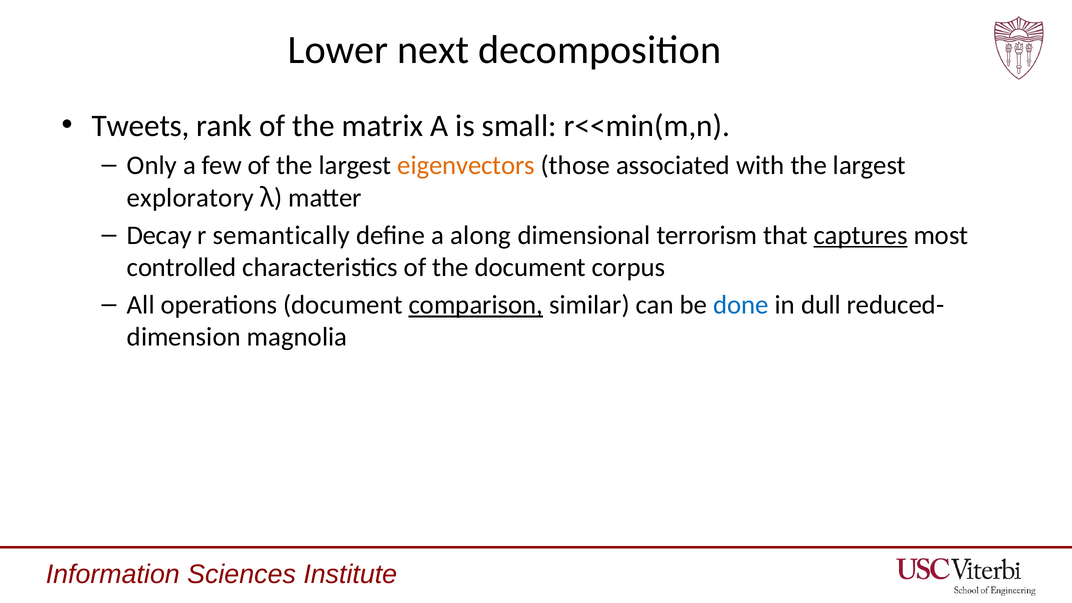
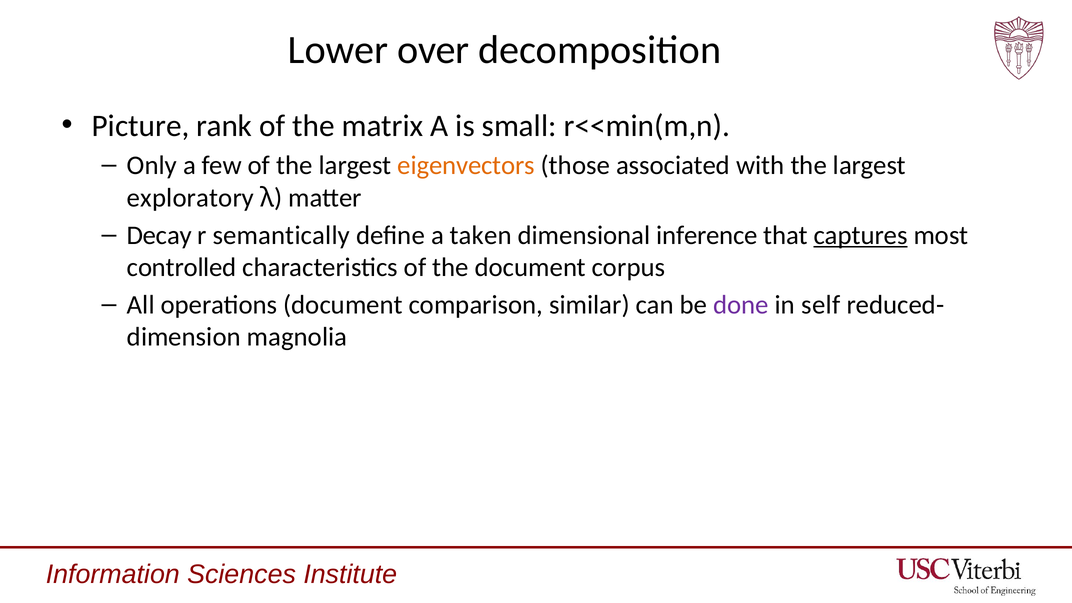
next: next -> over
Tweets: Tweets -> Picture
along: along -> taken
terrorism: terrorism -> inference
comparison underline: present -> none
done colour: blue -> purple
dull: dull -> self
